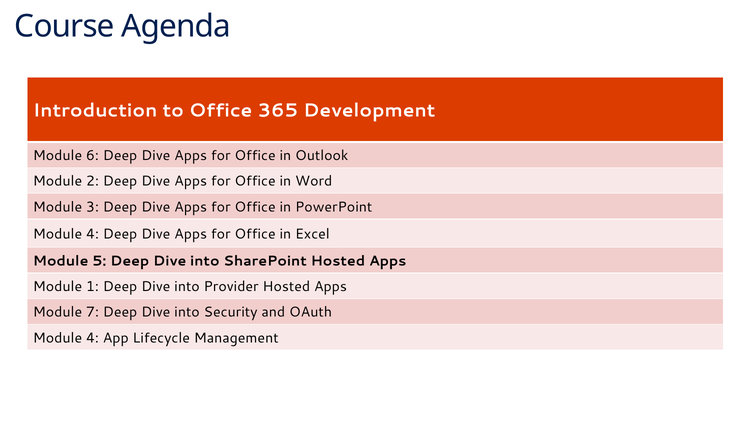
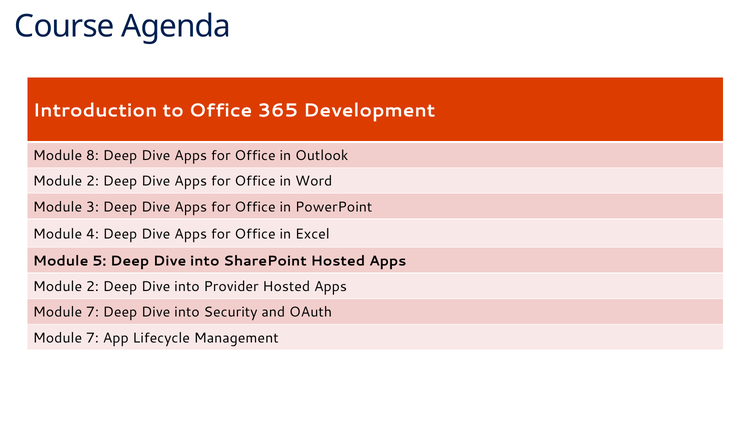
6: 6 -> 8
1 at (92, 287): 1 -> 2
4 at (92, 338): 4 -> 7
